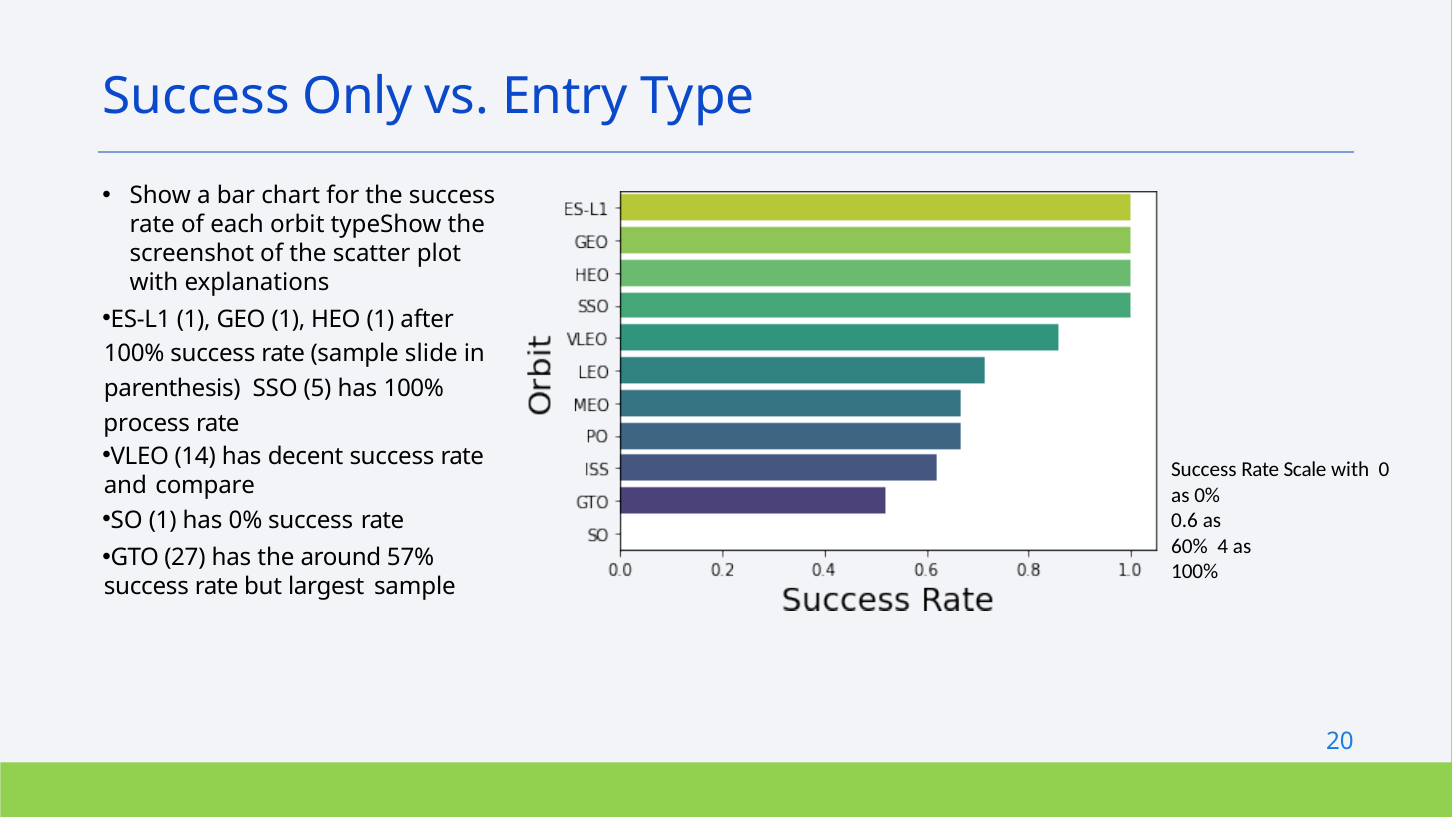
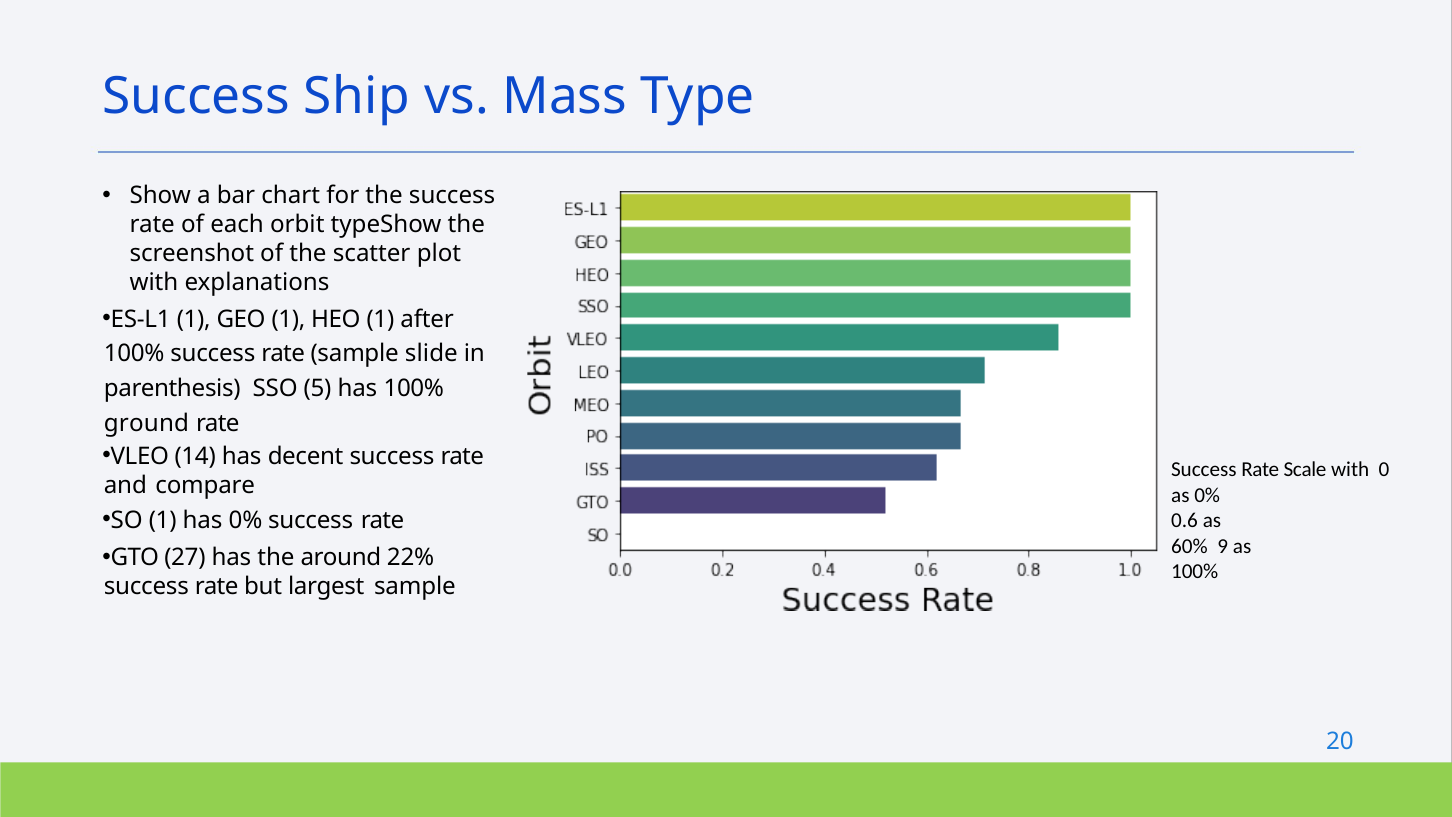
Only: Only -> Ship
Entry: Entry -> Mass
process: process -> ground
4: 4 -> 9
57%: 57% -> 22%
